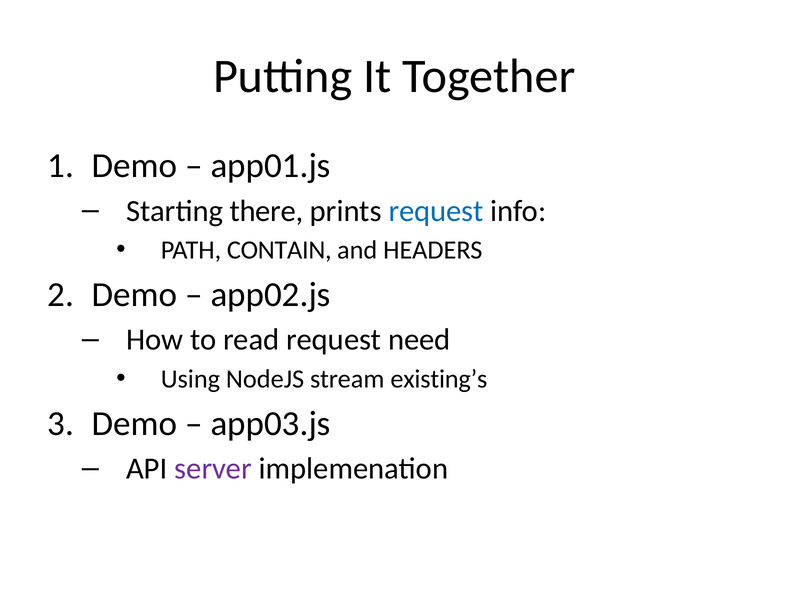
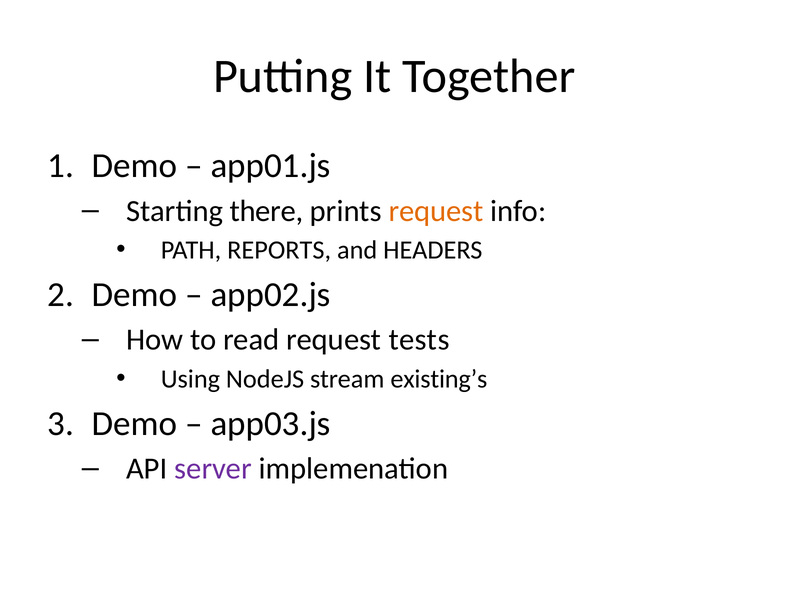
request at (436, 211) colour: blue -> orange
CONTAIN: CONTAIN -> REPORTS
need: need -> tests
